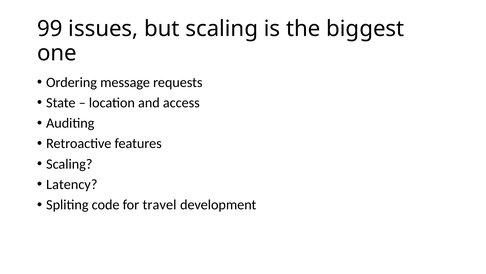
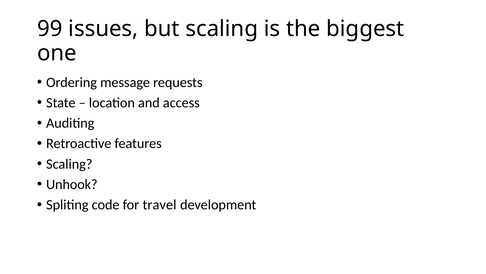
Latency: Latency -> Unhook
